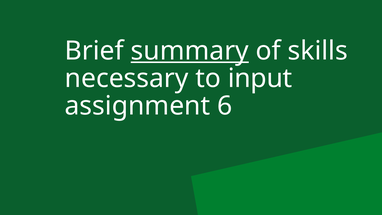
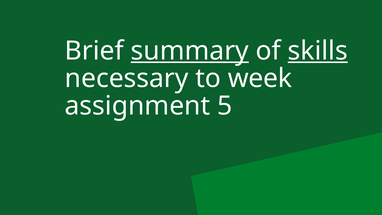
skills underline: none -> present
input: input -> week
6: 6 -> 5
